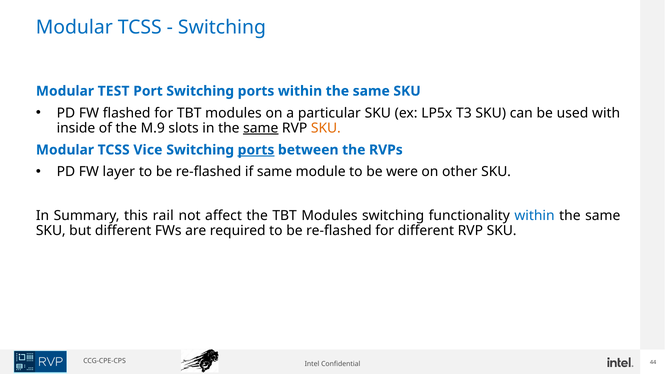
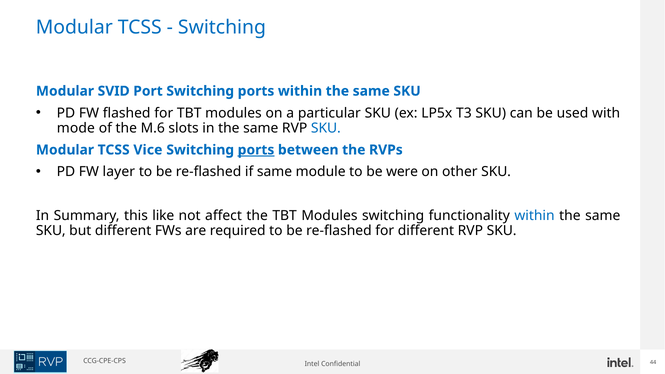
TEST: TEST -> SVID
inside: inside -> mode
M.9: M.9 -> M.6
same at (261, 128) underline: present -> none
SKU at (326, 128) colour: orange -> blue
rail: rail -> like
